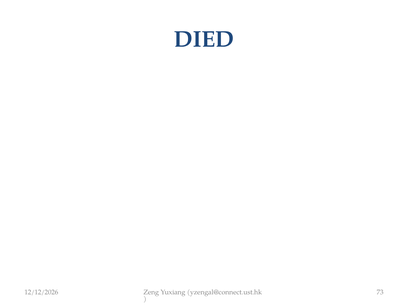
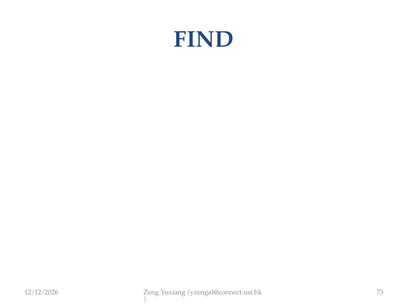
DIED: DIED -> FIND
